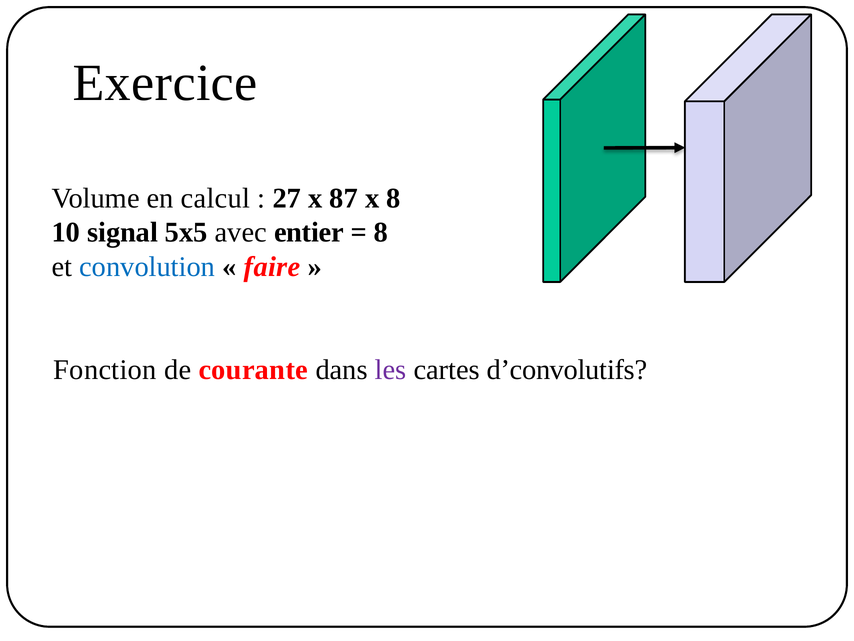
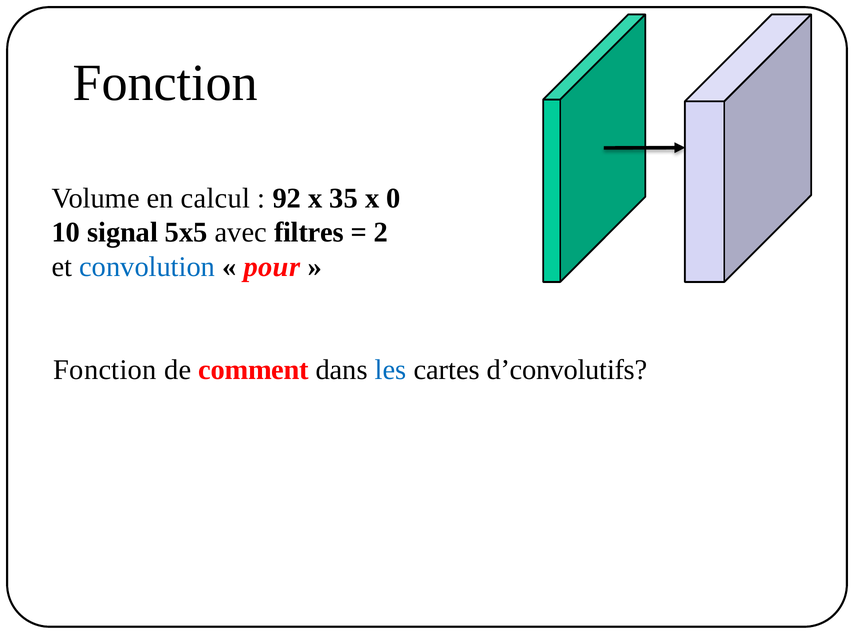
Exercice at (165, 83): Exercice -> Fonction
27: 27 -> 92
87: 87 -> 35
x 8: 8 -> 0
entier: entier -> filtres
8 at (381, 232): 8 -> 2
faire: faire -> pour
courante: courante -> comment
les colour: purple -> blue
